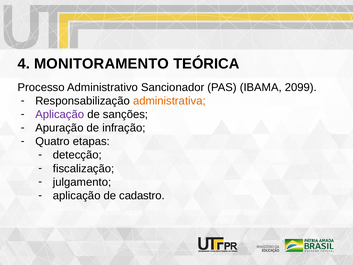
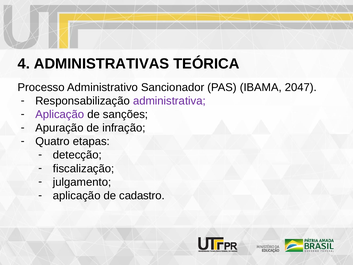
MONITORAMENTO: MONITORAMENTO -> ADMINISTRATIVAS
2099: 2099 -> 2047
administrativa colour: orange -> purple
